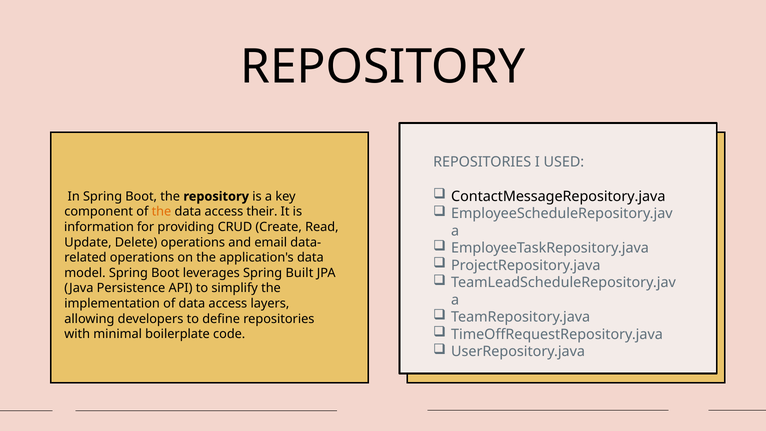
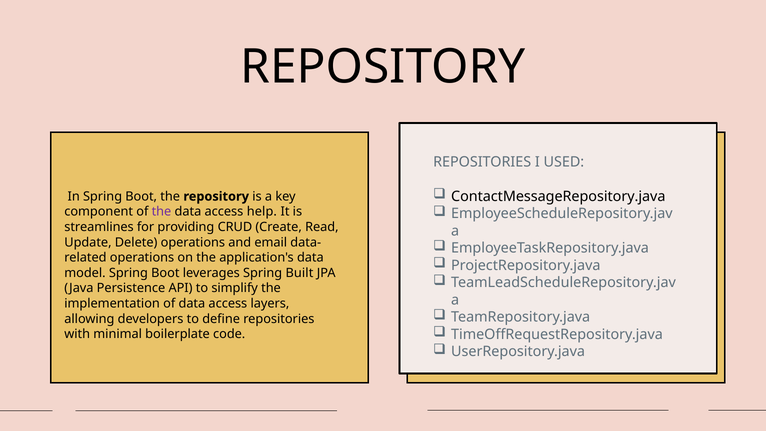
the at (161, 212) colour: orange -> purple
their: their -> help
information: information -> streamlines
